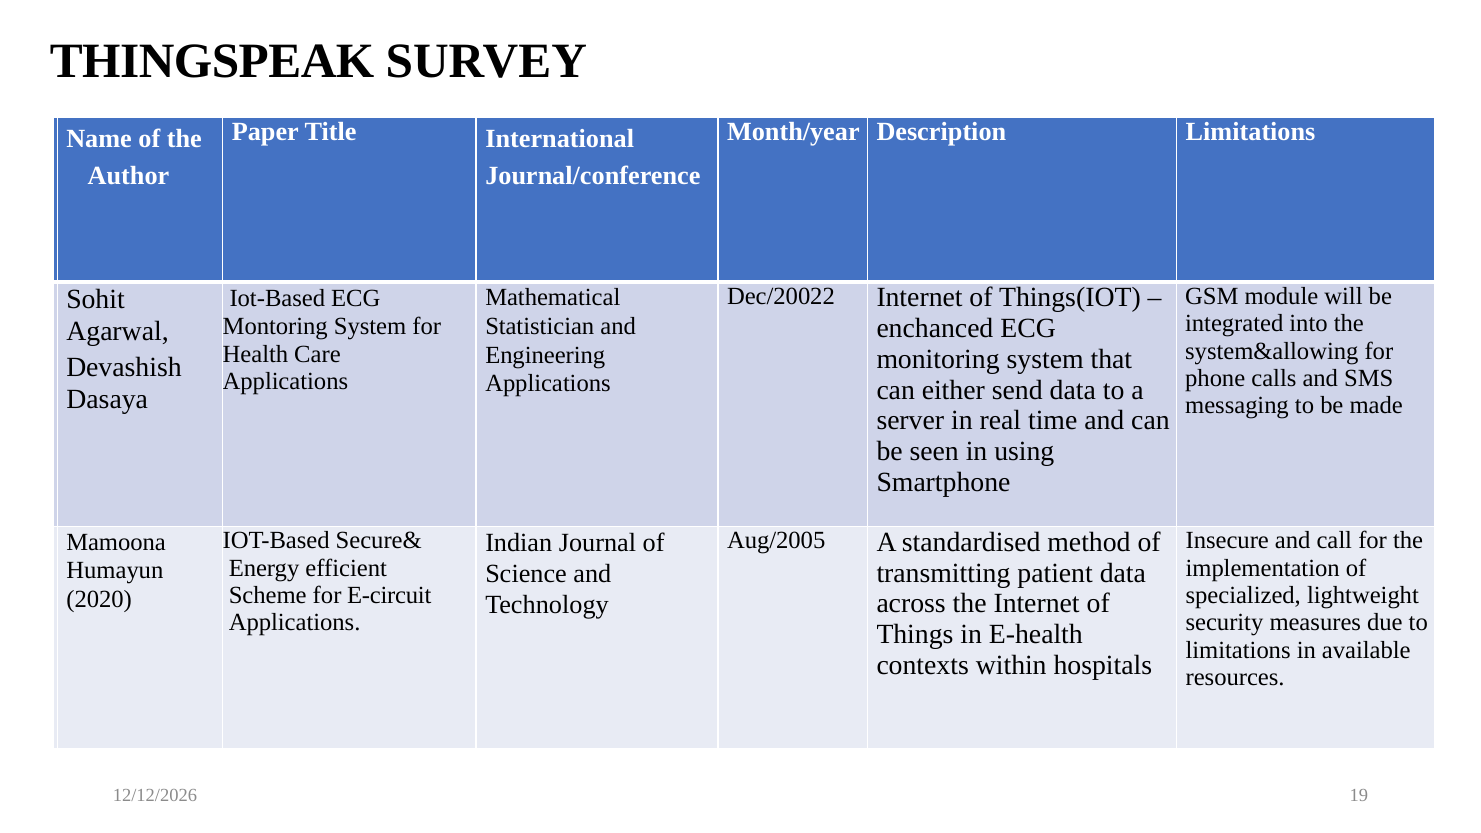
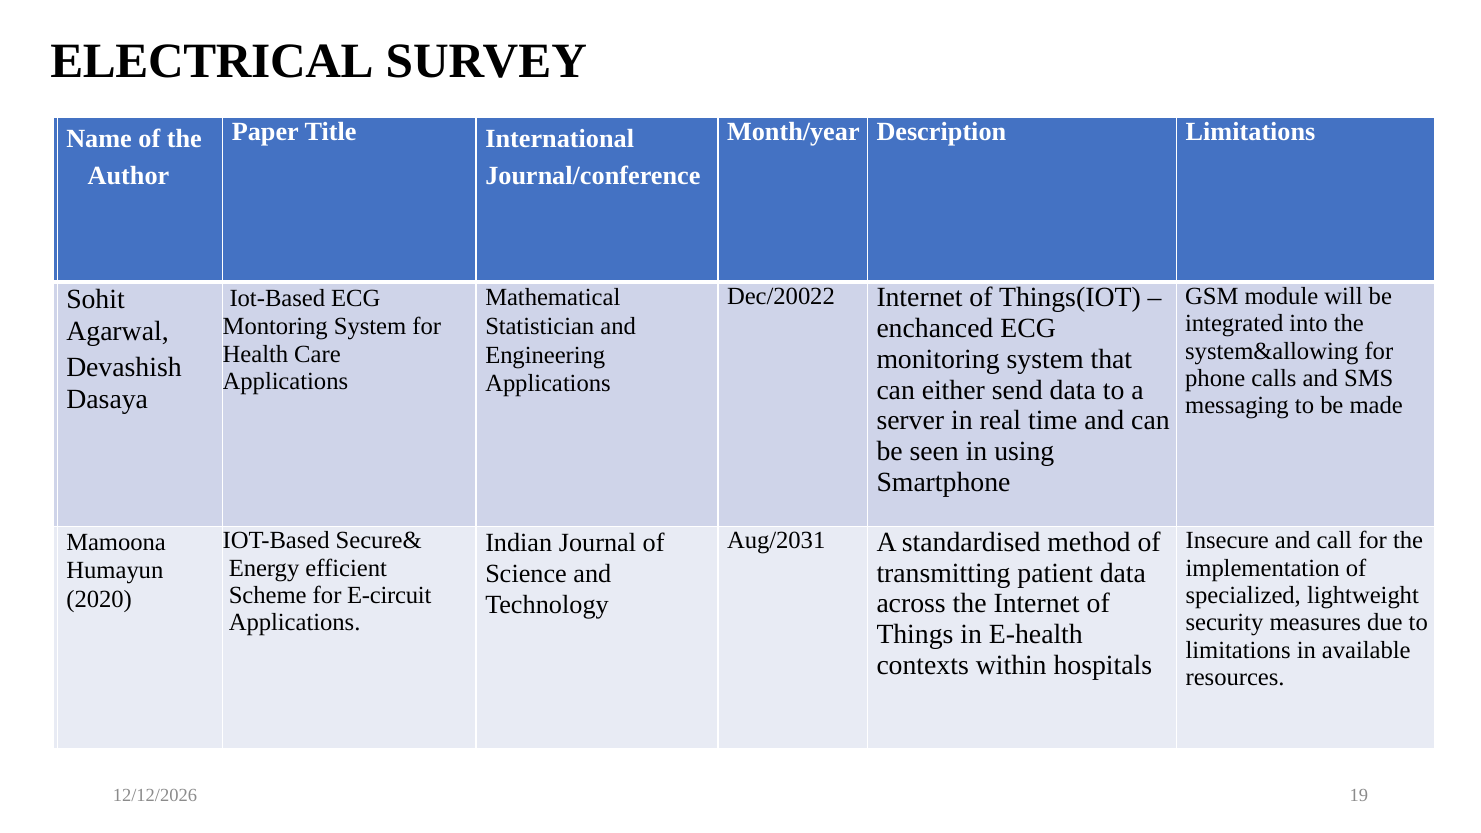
THINGSPEAK: THINGSPEAK -> ELECTRICAL
Aug/2005: Aug/2005 -> Aug/2031
